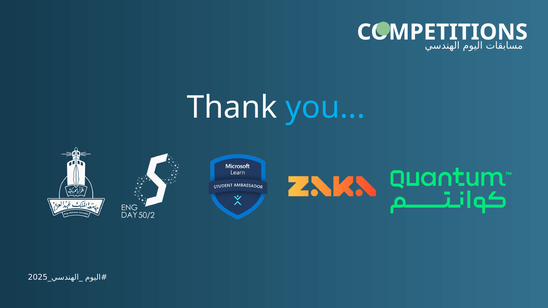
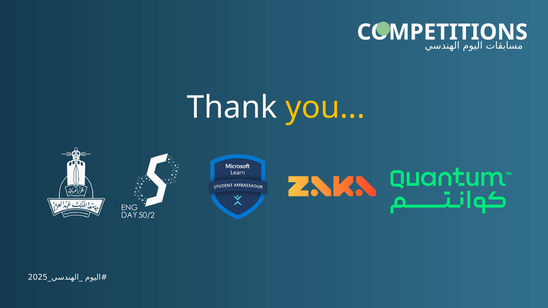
you colour: light blue -> yellow
